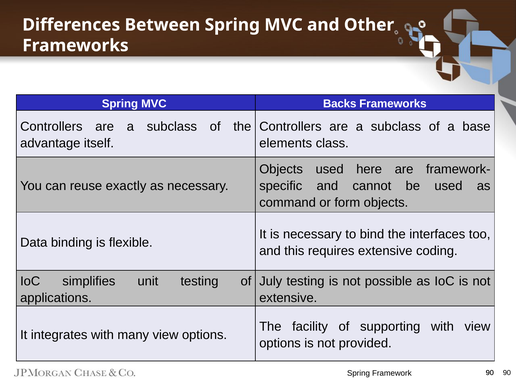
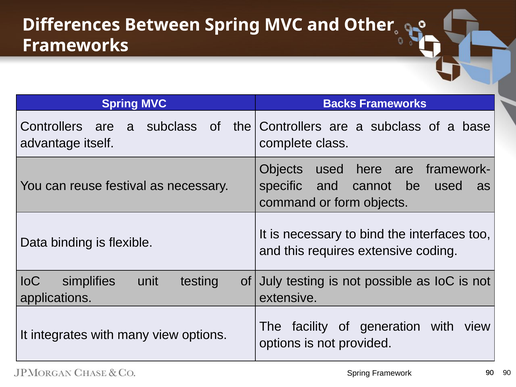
elements: elements -> complete
exactly: exactly -> festival
supporting: supporting -> generation
